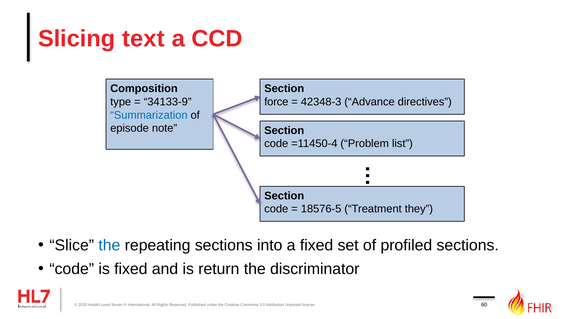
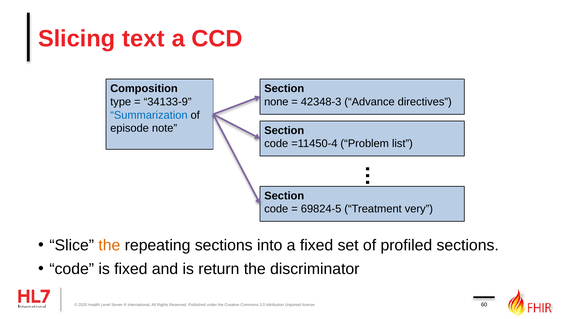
force: force -> none
18576-5: 18576-5 -> 69824-5
they: they -> very
the at (109, 245) colour: blue -> orange
